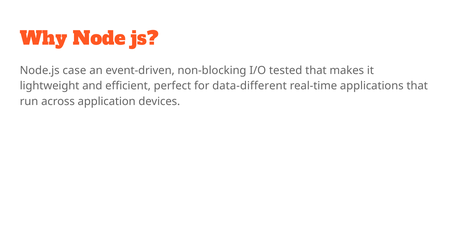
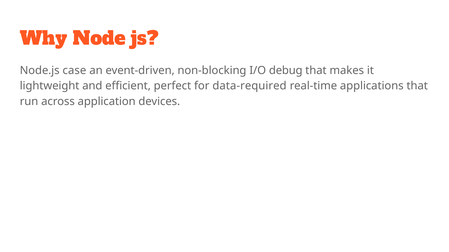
tested: tested -> debug
data-different: data-different -> data-required
